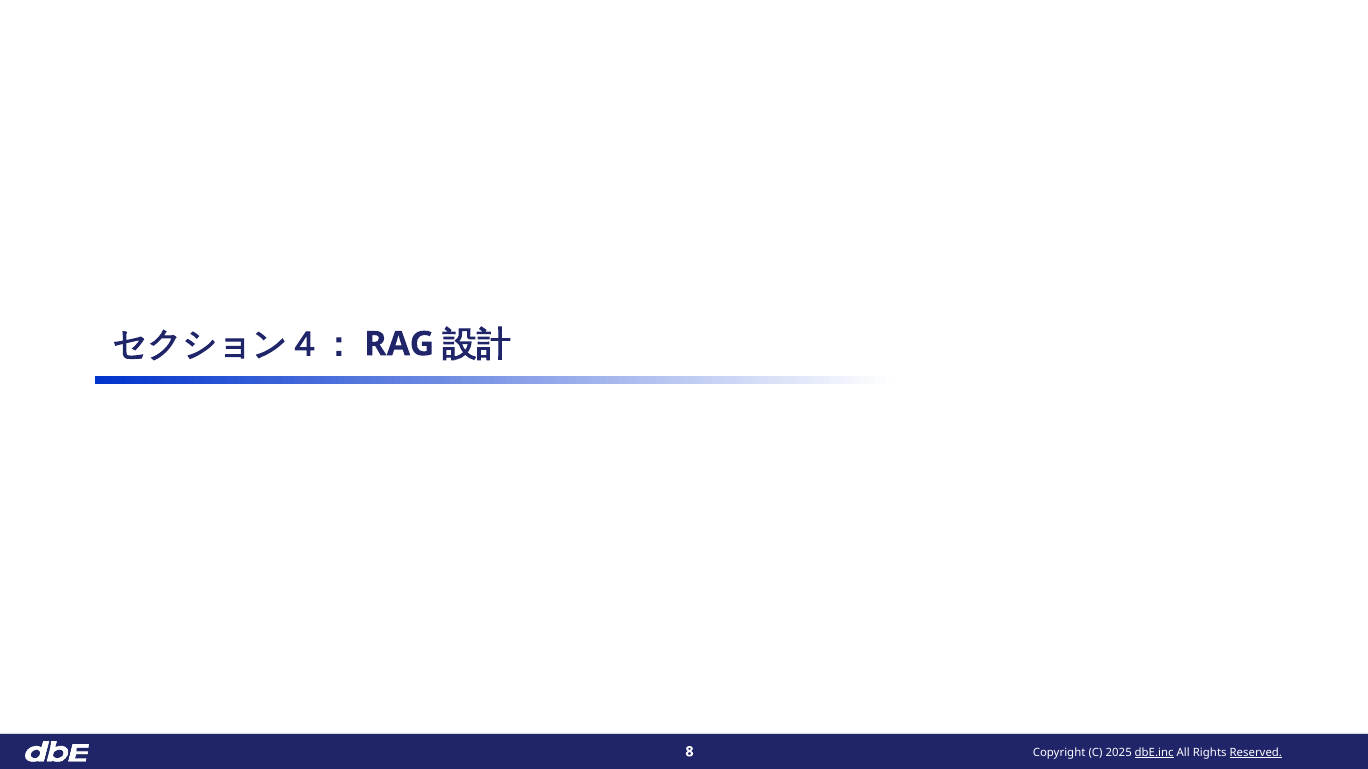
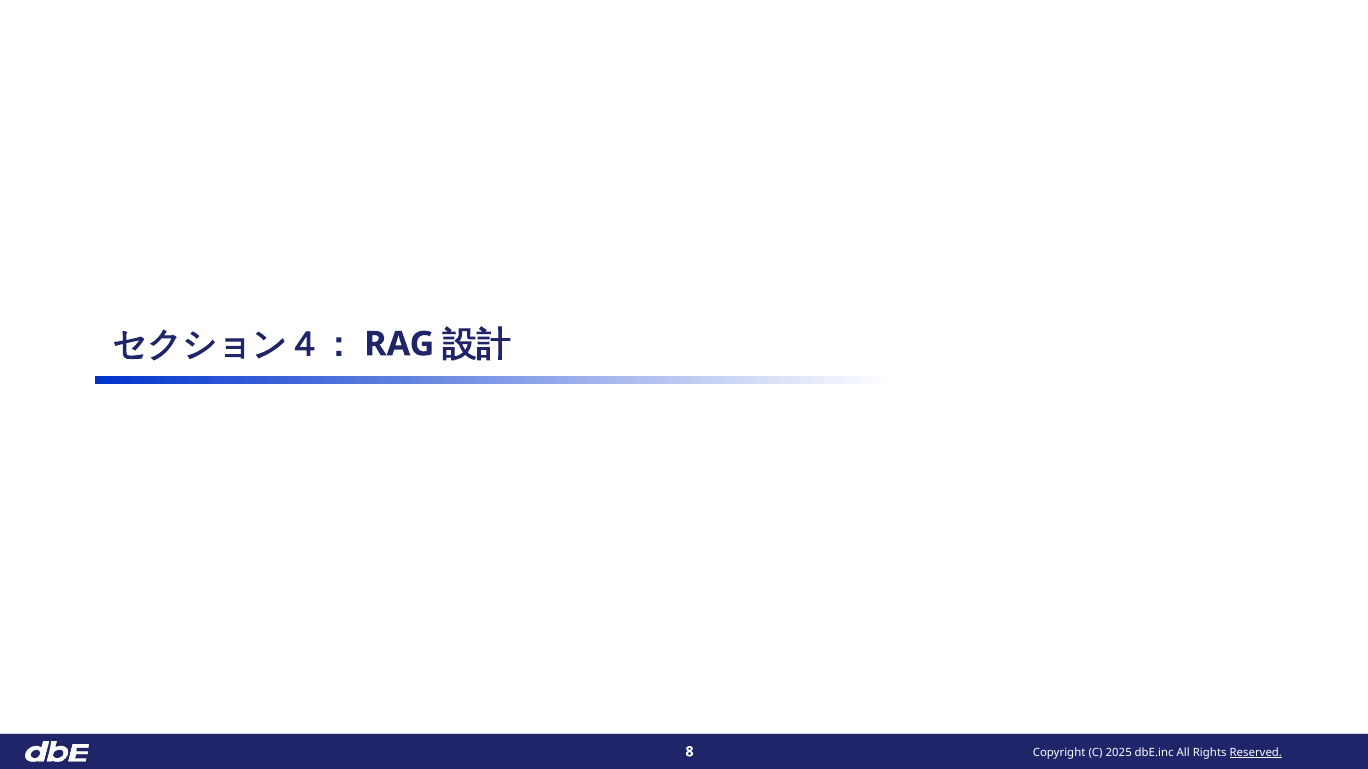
dbE.inc underline: present -> none
